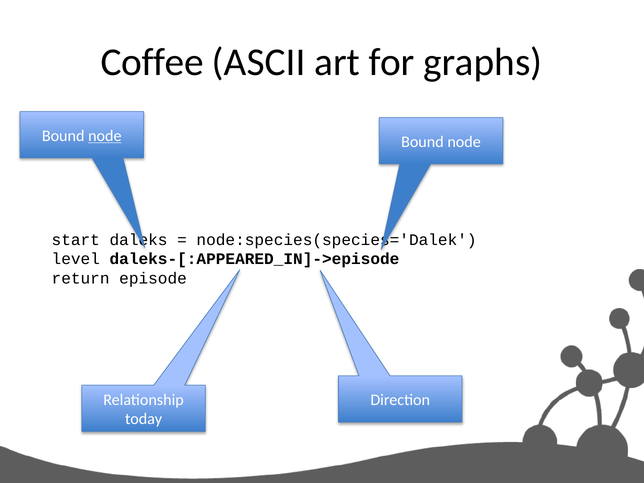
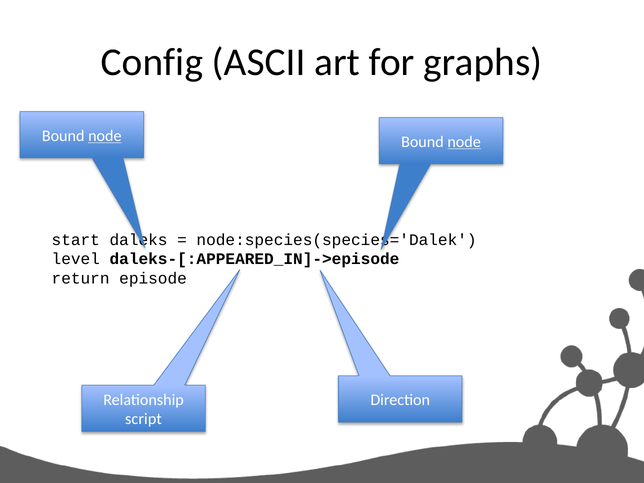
Coffee: Coffee -> Config
node at (464, 142) underline: none -> present
today: today -> script
